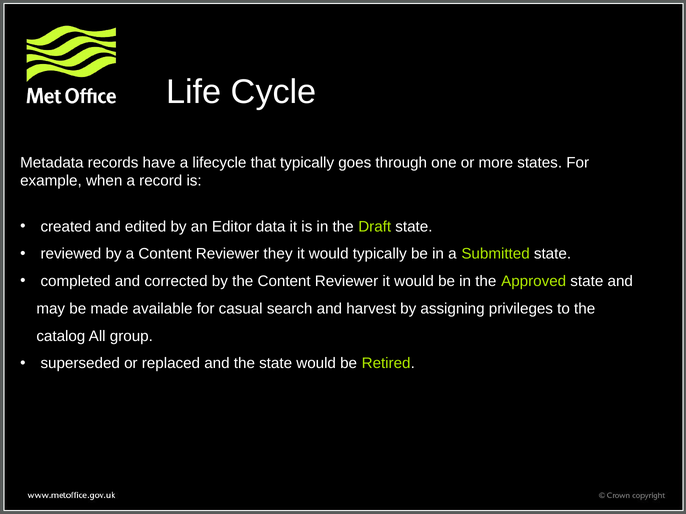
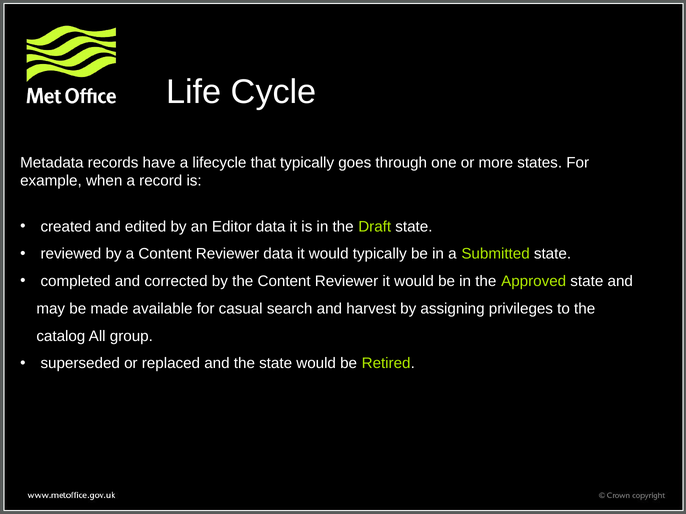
Reviewer they: they -> data
